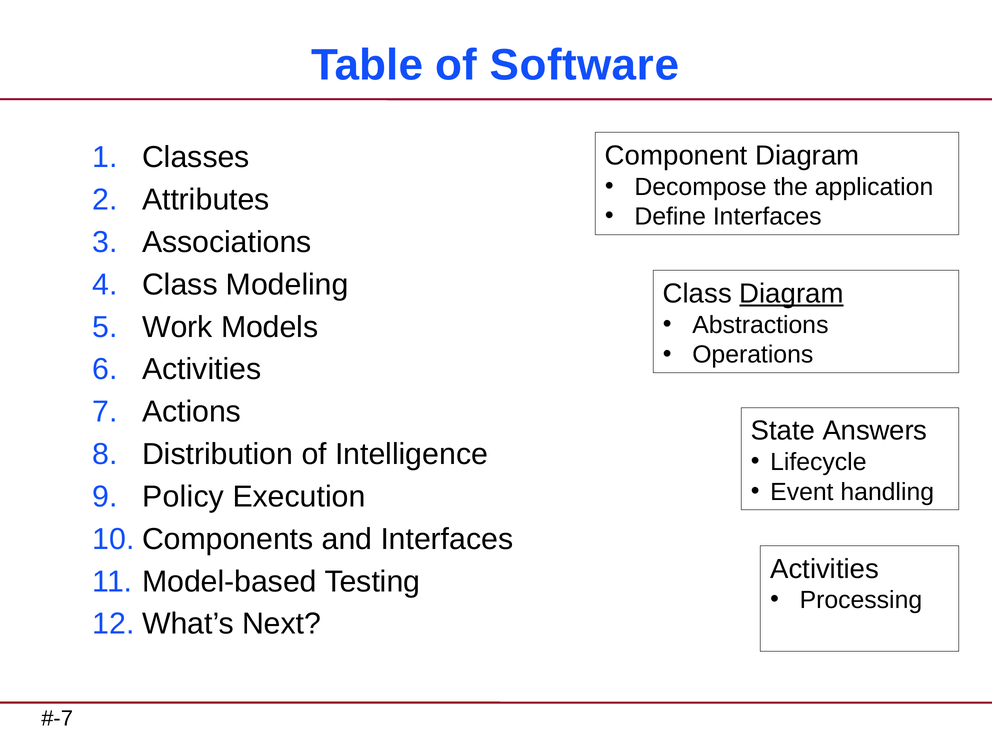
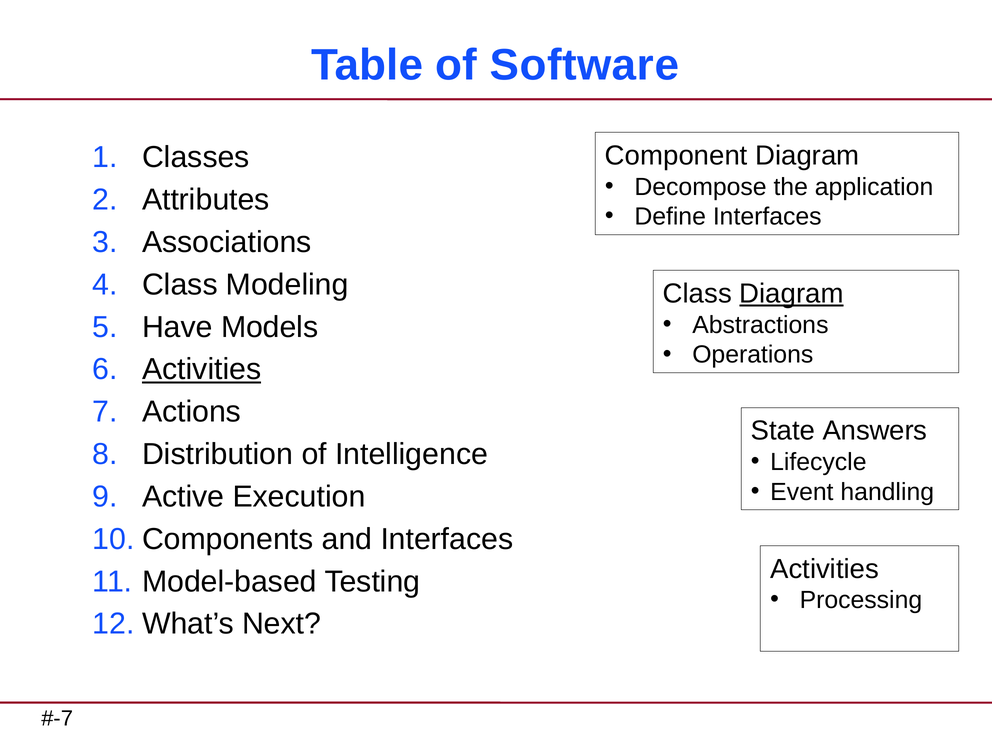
Work: Work -> Have
Activities at (202, 369) underline: none -> present
Policy: Policy -> Active
